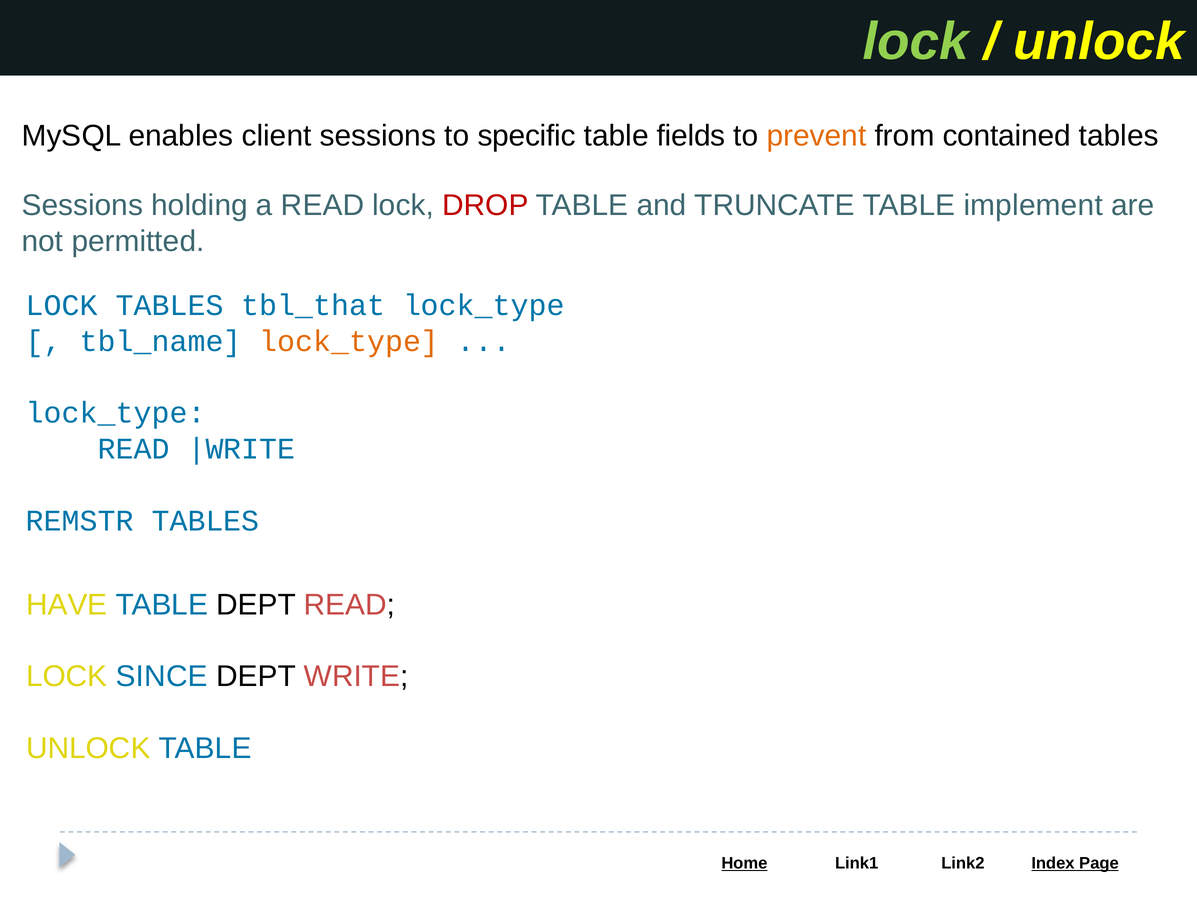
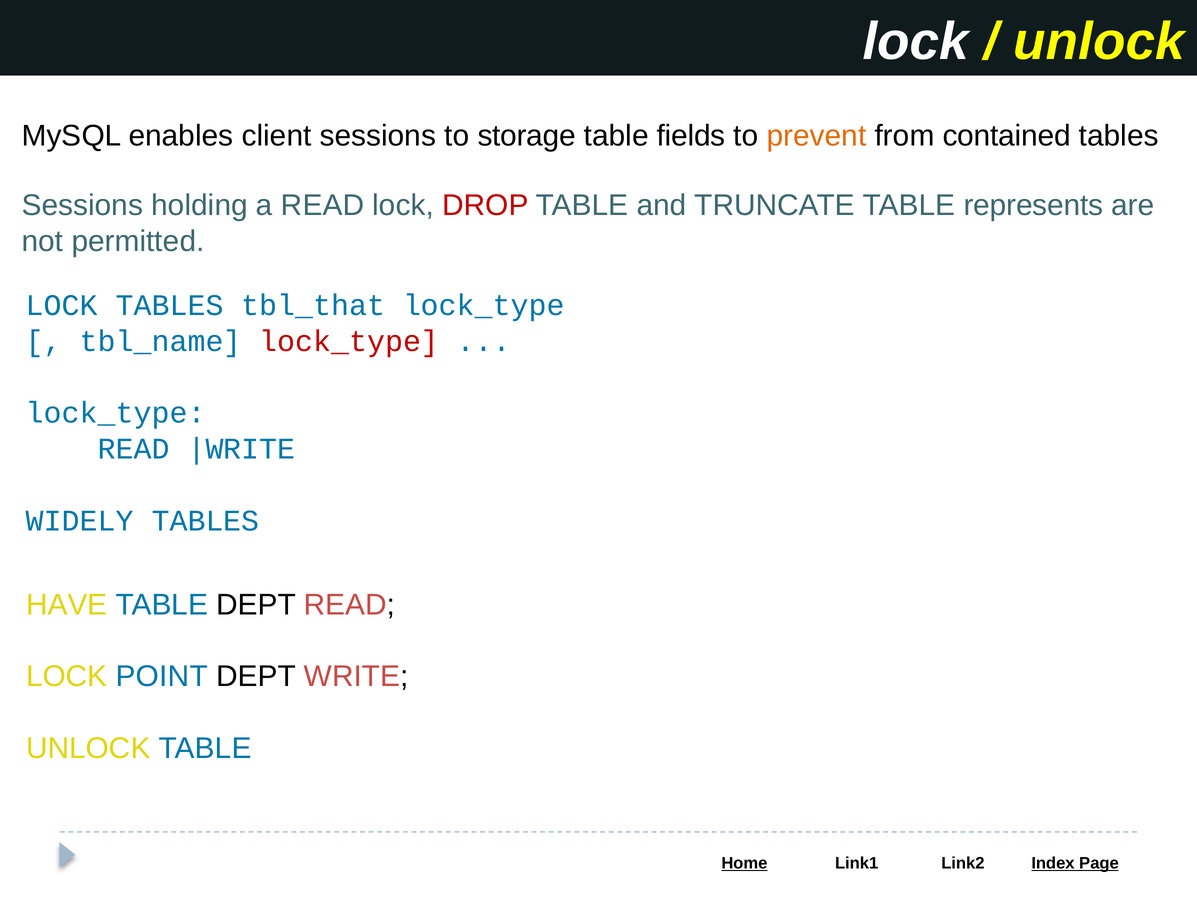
lock at (916, 42) colour: light green -> white
specific: specific -> storage
implement: implement -> represents
lock_type at (349, 341) colour: orange -> red
REMSTR: REMSTR -> WIDELY
SINCE: SINCE -> POINT
